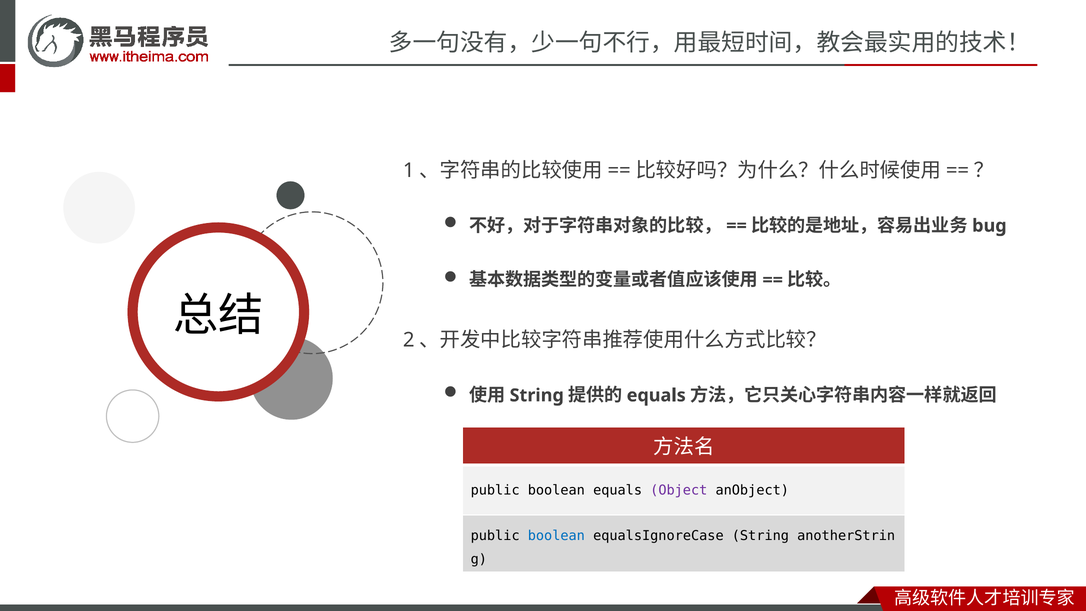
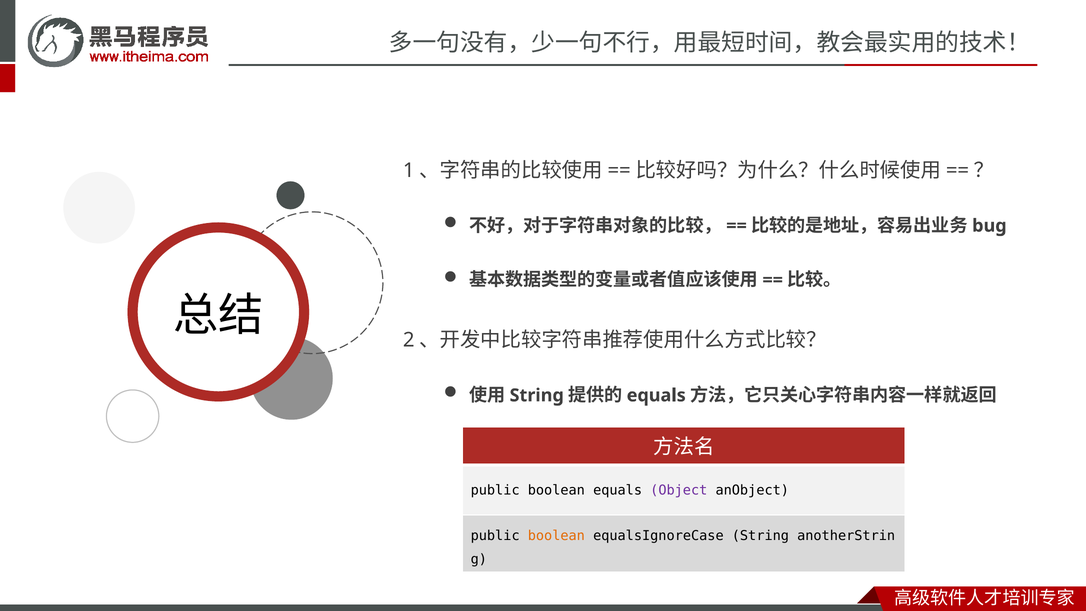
boolean at (556, 535) colour: blue -> orange
